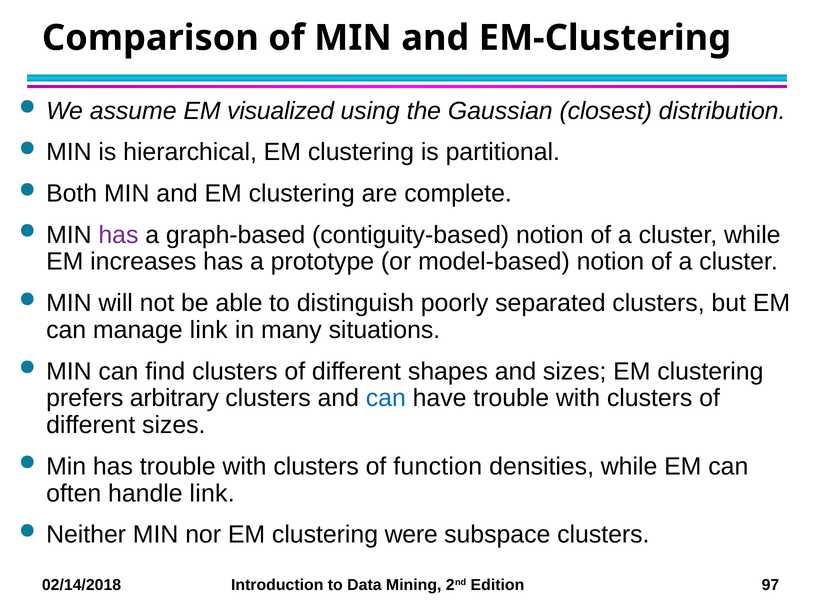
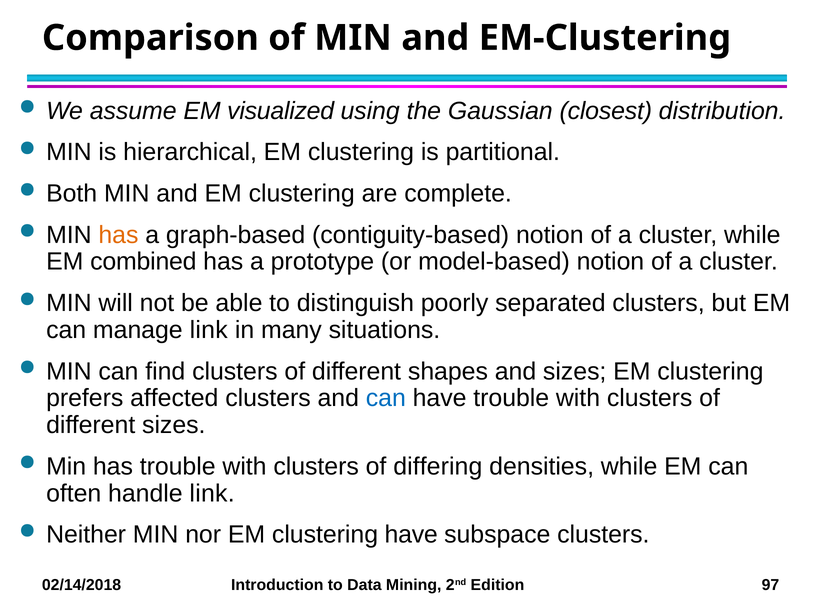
has at (118, 235) colour: purple -> orange
increases: increases -> combined
arbitrary: arbitrary -> affected
function: function -> differing
clustering were: were -> have
